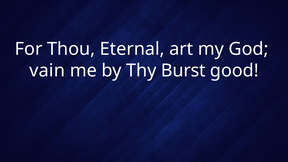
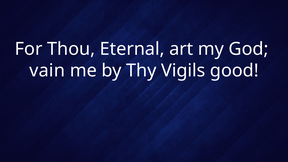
Burst: Burst -> Vigils
